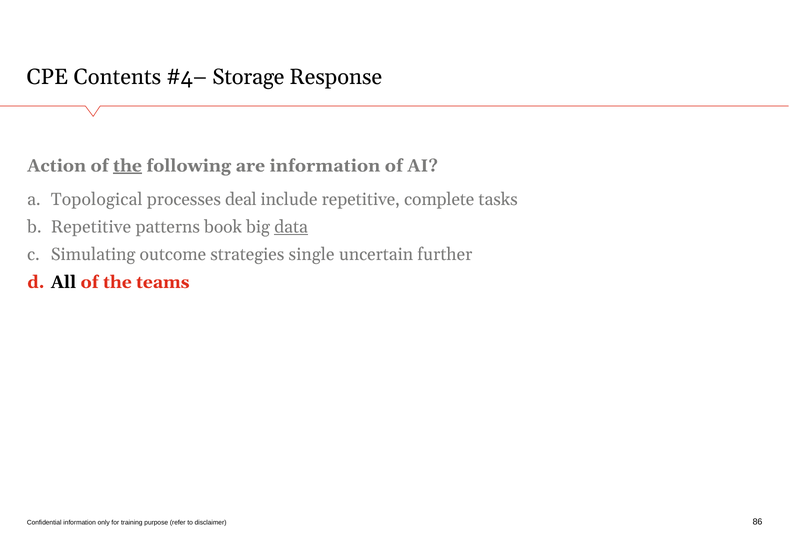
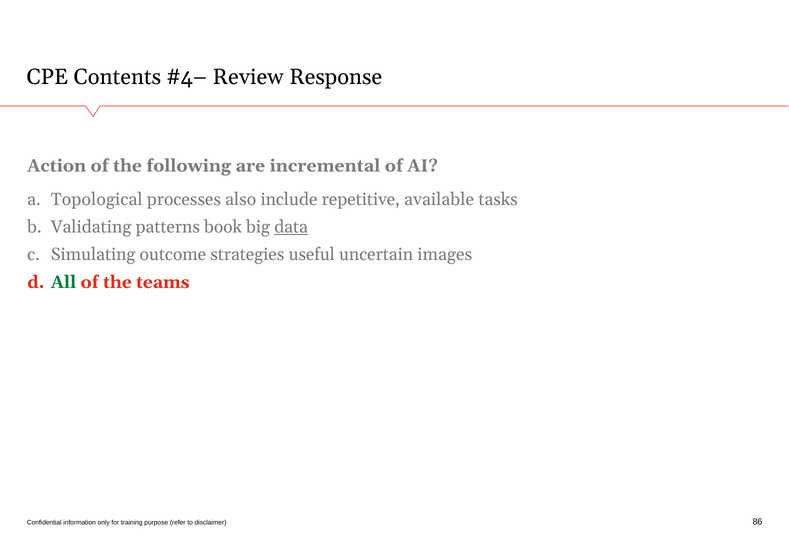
Storage: Storage -> Review
the at (127, 166) underline: present -> none
are information: information -> incremental
deal: deal -> also
complete: complete -> available
Repetitive at (91, 227): Repetitive -> Validating
single: single -> useful
further: further -> images
All colour: black -> green
